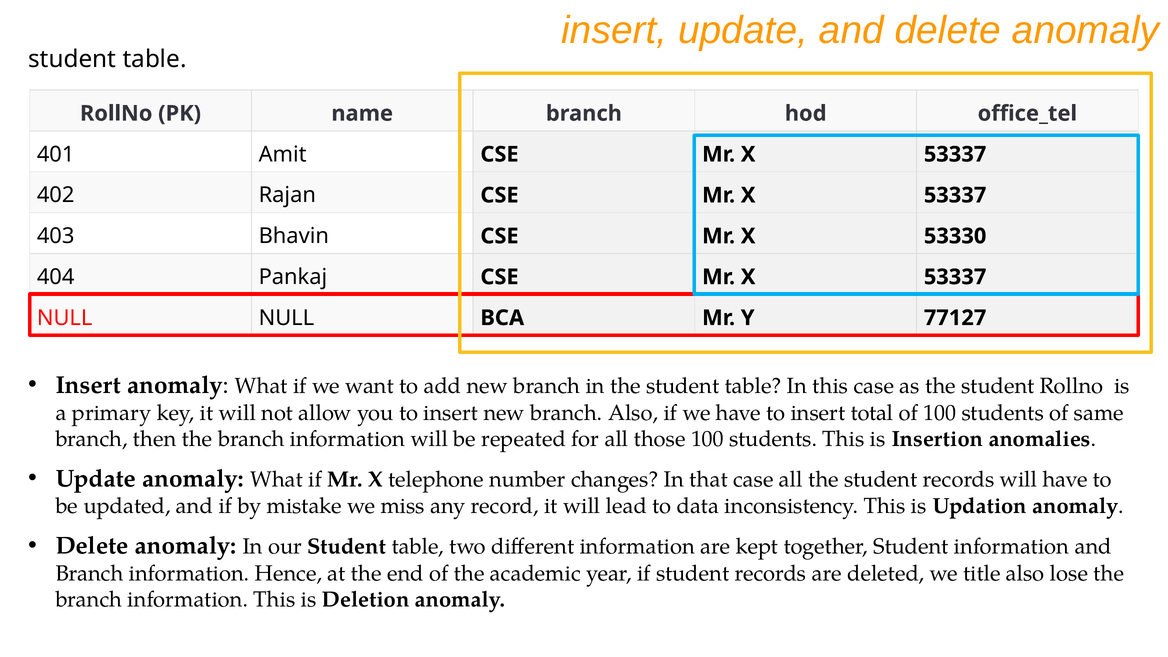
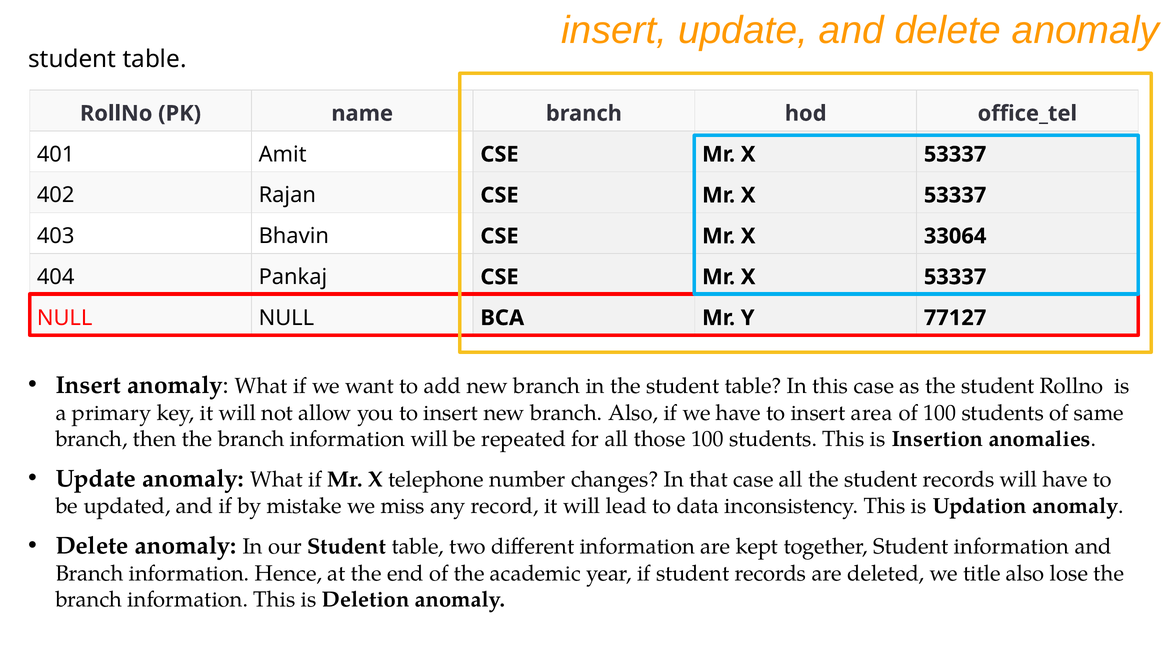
53330: 53330 -> 33064
total: total -> area
